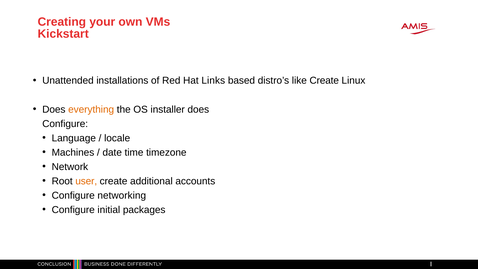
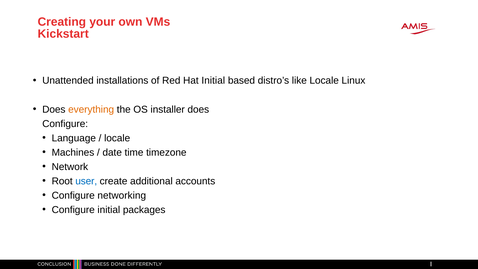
Hat Links: Links -> Initial
like Create: Create -> Locale
user colour: orange -> blue
